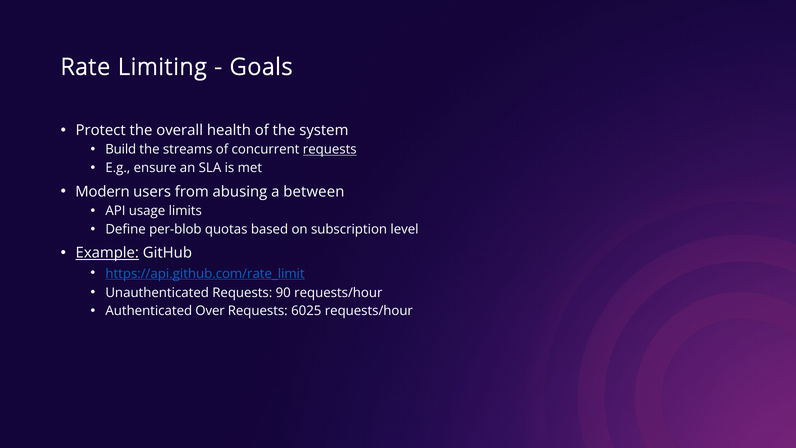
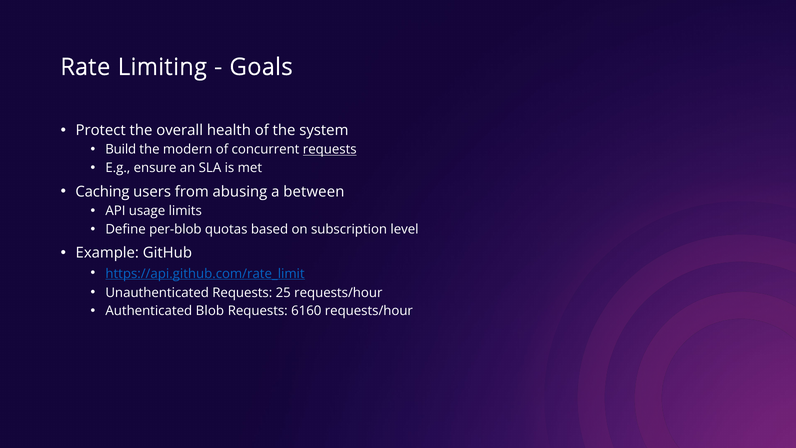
streams: streams -> modern
Modern: Modern -> Caching
Example underline: present -> none
90: 90 -> 25
Over: Over -> Blob
6025: 6025 -> 6160
